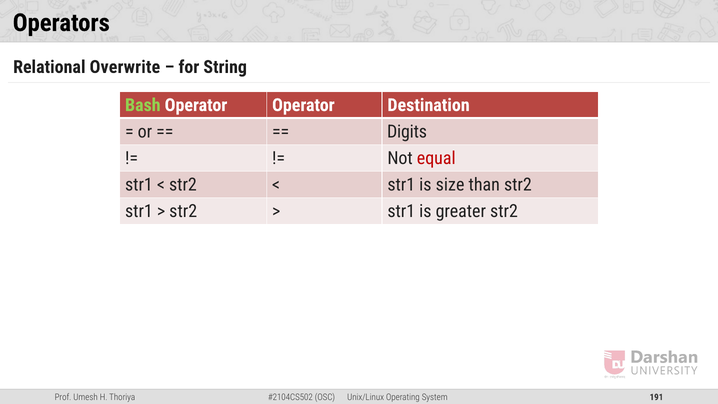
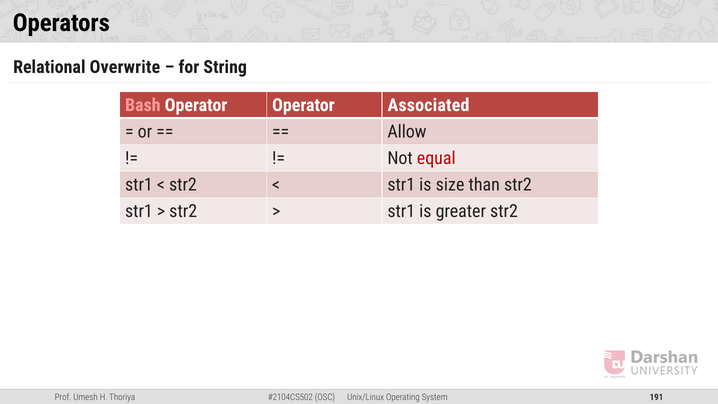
Bash colour: light green -> pink
Destination: Destination -> Associated
Digits: Digits -> Allow
